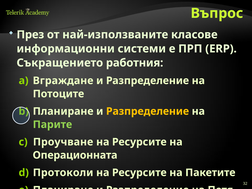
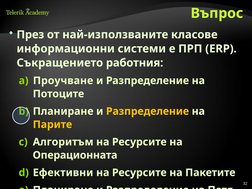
Вграждане: Вграждане -> Проучване
Парите colour: light green -> yellow
Проучване: Проучване -> Алгоритъм
Протоколи: Протоколи -> Ефективни
